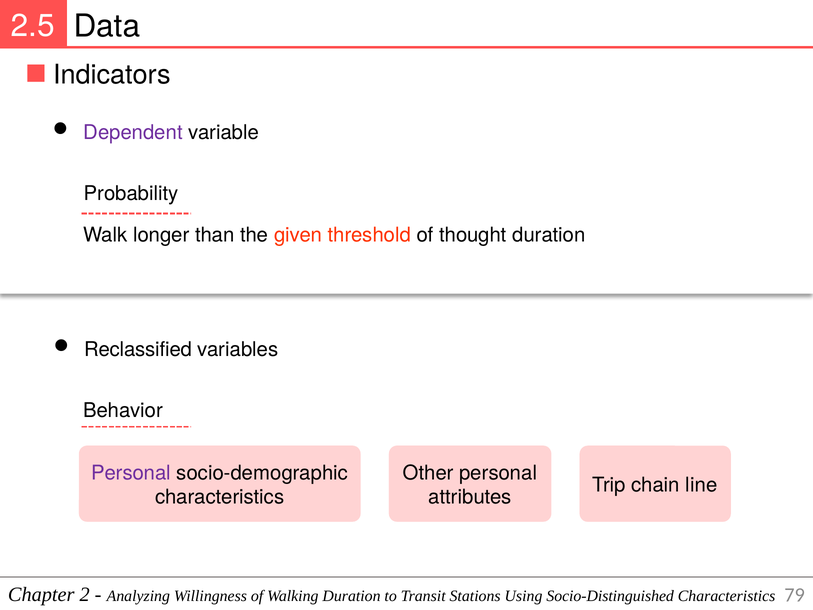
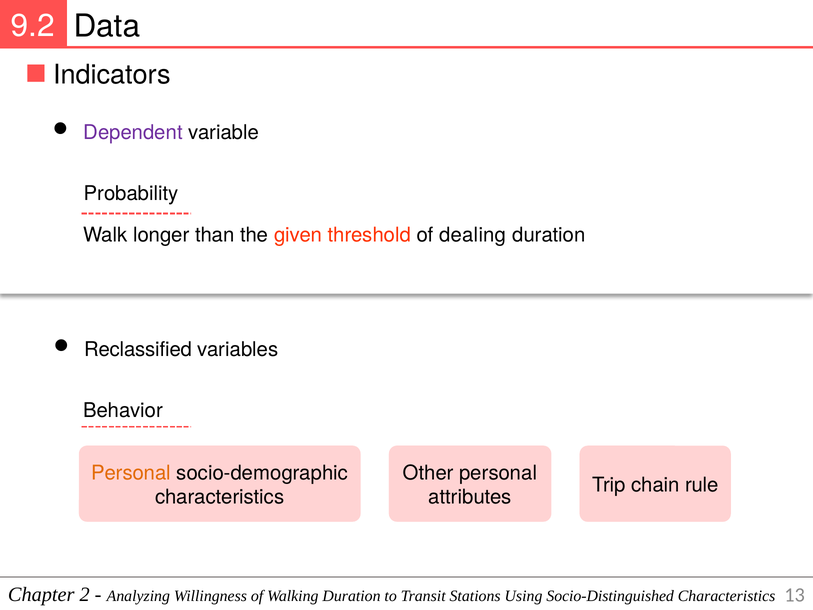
2.5: 2.5 -> 9.2
thought: thought -> dealing
Personal at (131, 473) colour: purple -> orange
line: line -> rule
79: 79 -> 13
